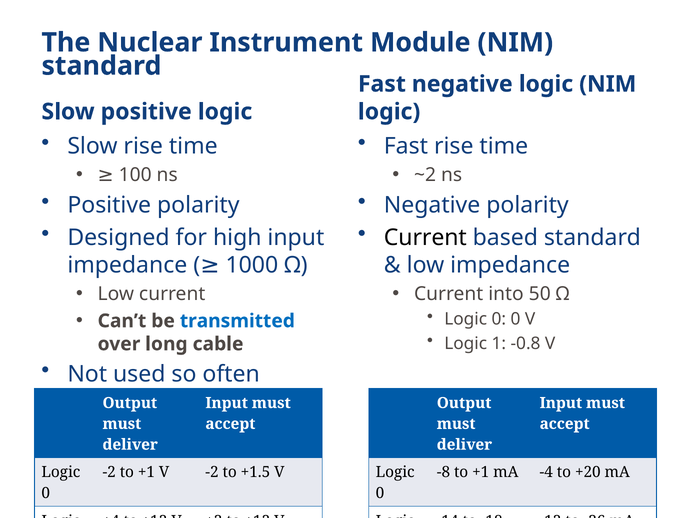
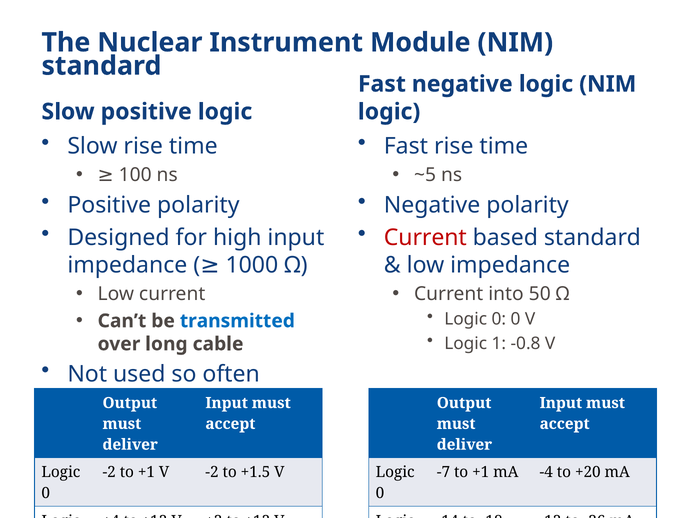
~2: ~2 -> ~5
Current at (425, 238) colour: black -> red
-8: -8 -> -7
